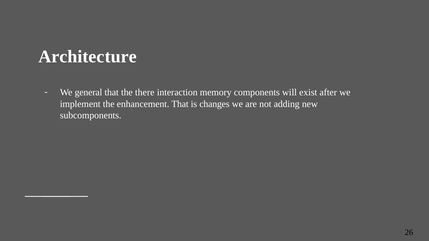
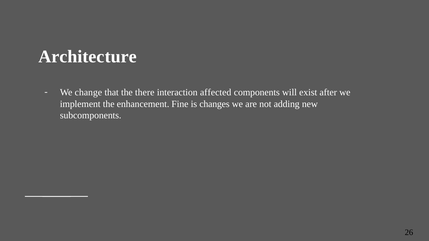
general: general -> change
memory: memory -> affected
enhancement That: That -> Fine
